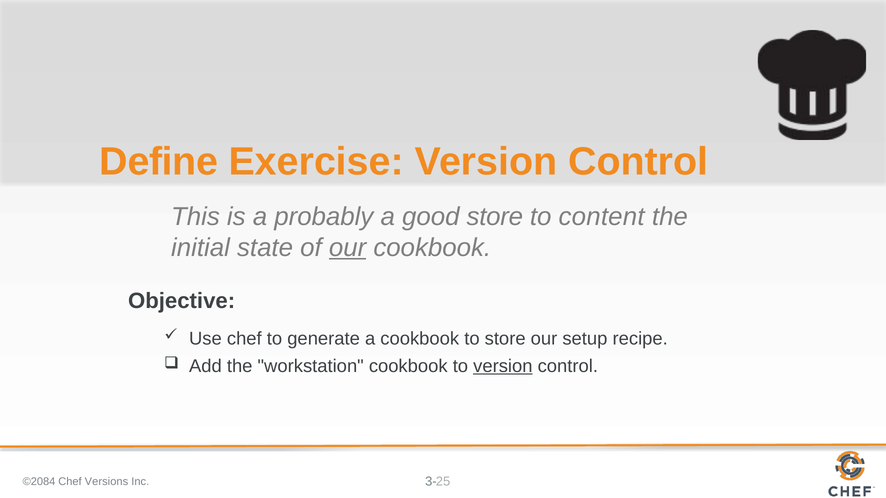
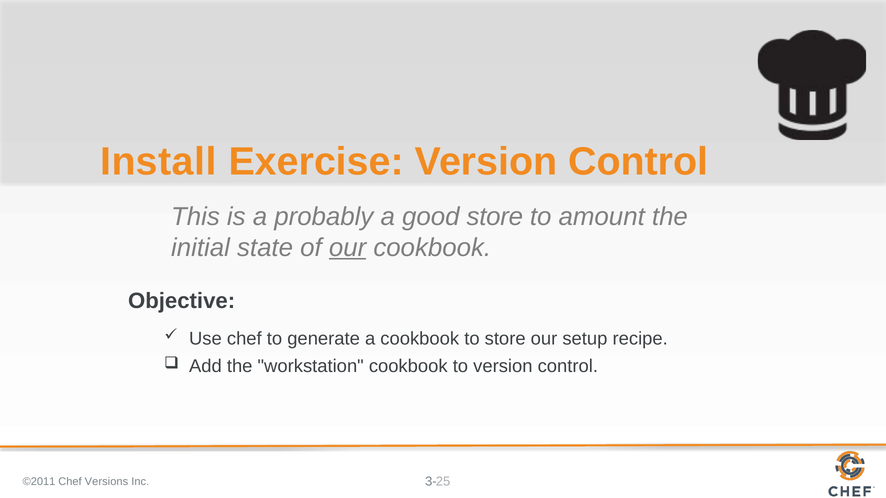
Define: Define -> Install
content: content -> amount
version at (503, 366) underline: present -> none
©2084: ©2084 -> ©2011
